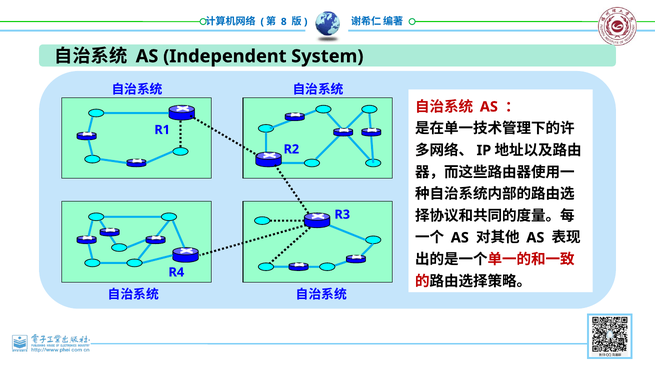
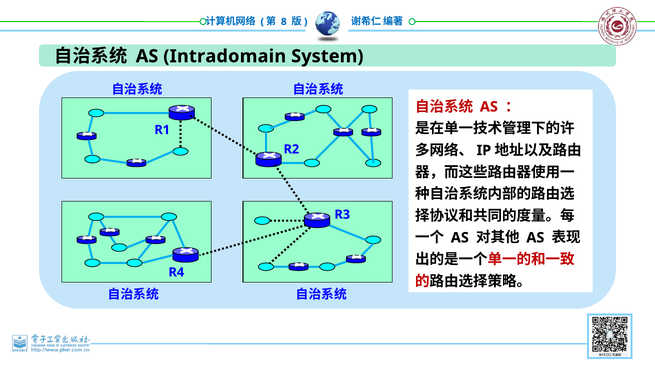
Independent: Independent -> Intradomain
